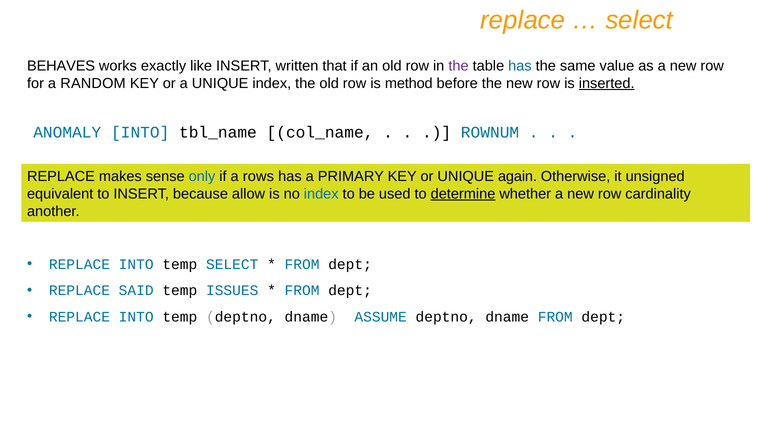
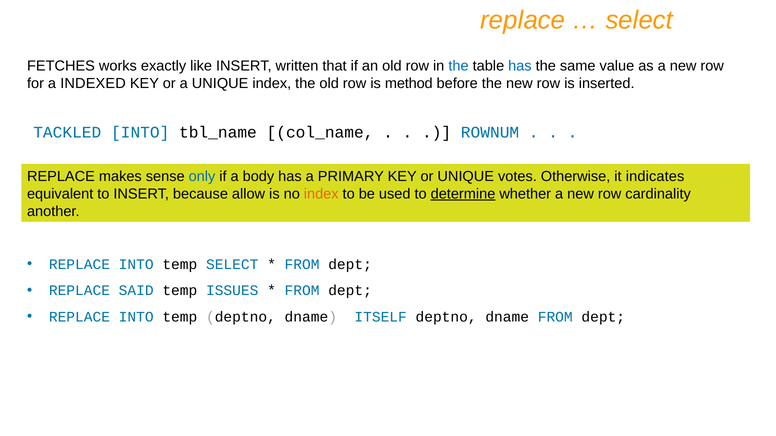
BEHAVES: BEHAVES -> FETCHES
the at (459, 66) colour: purple -> blue
RANDOM: RANDOM -> INDEXED
inserted underline: present -> none
ANOMALY: ANOMALY -> TACKLED
rows: rows -> body
again: again -> votes
unsigned: unsigned -> indicates
index at (321, 194) colour: blue -> orange
ASSUME: ASSUME -> ITSELF
